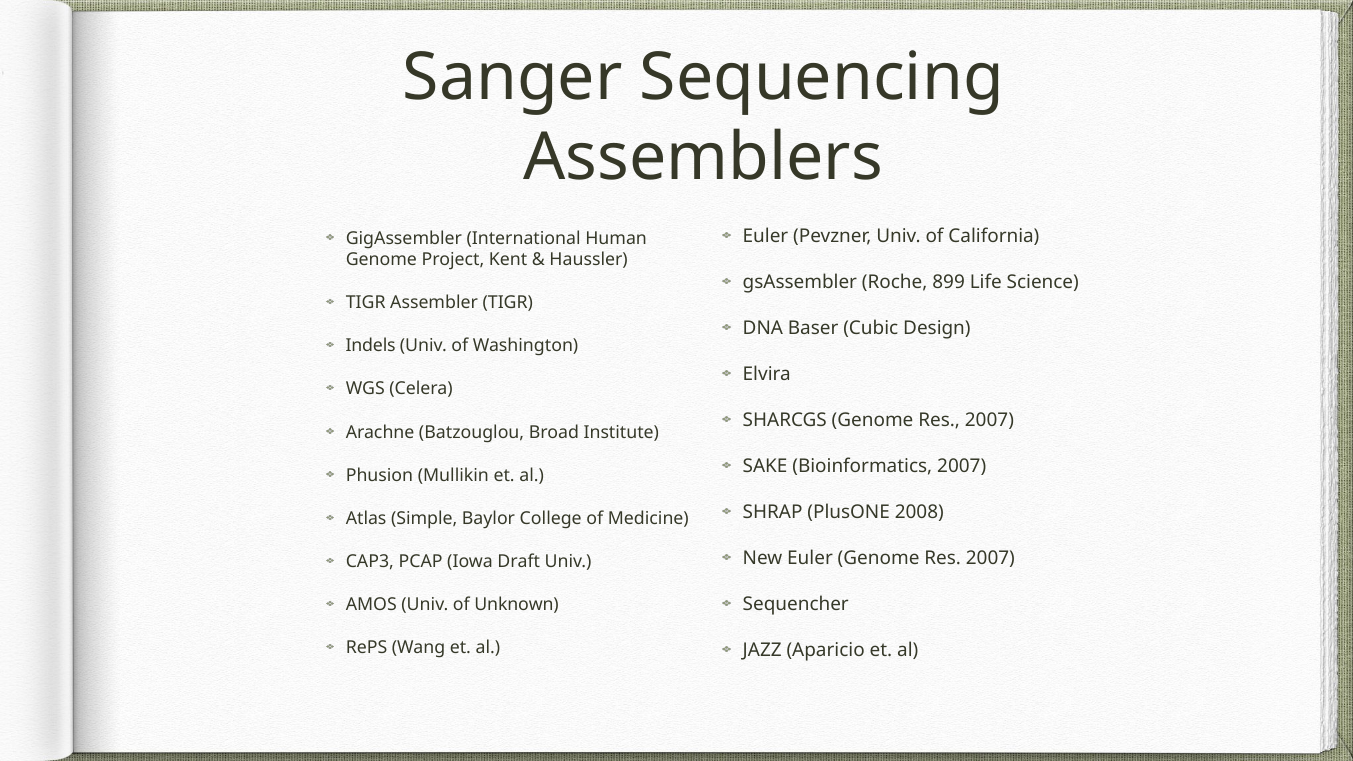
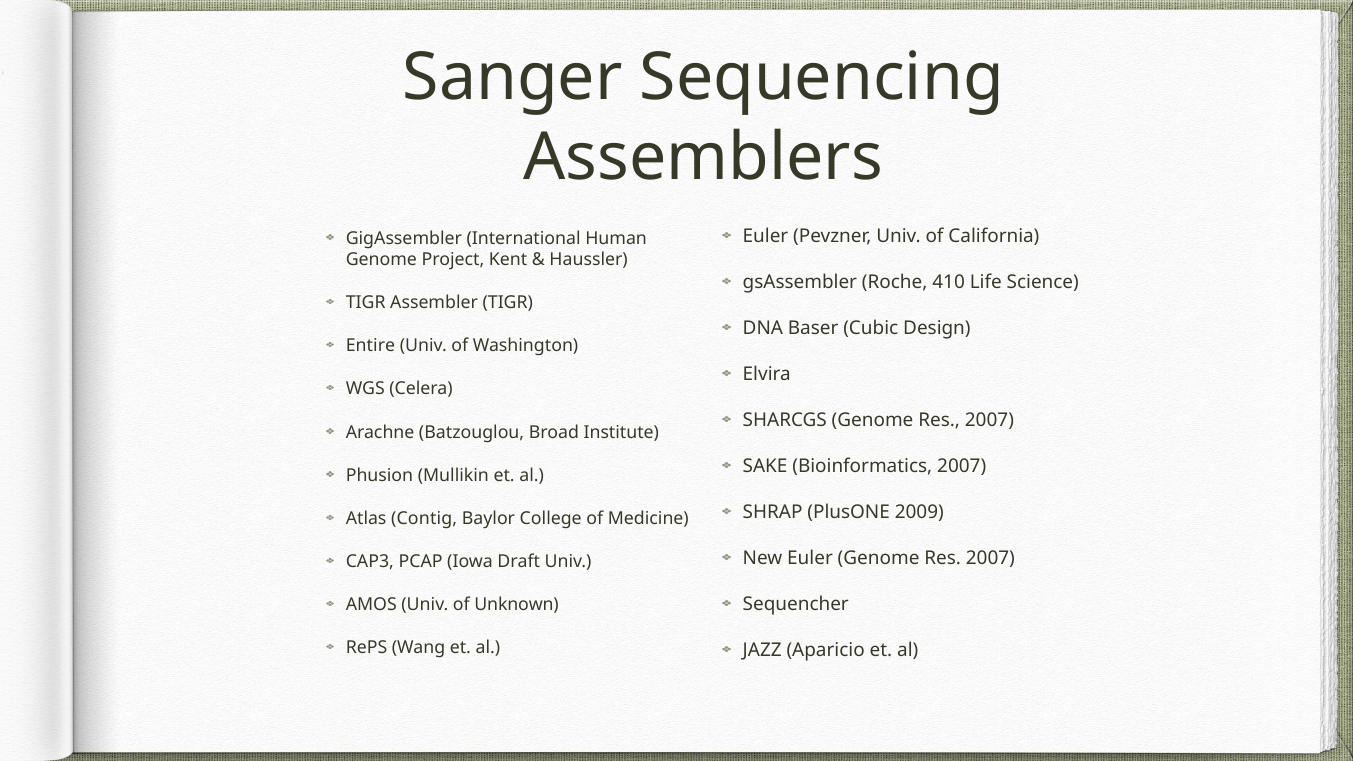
899: 899 -> 410
Indels: Indels -> Entire
2008: 2008 -> 2009
Simple: Simple -> Contig
